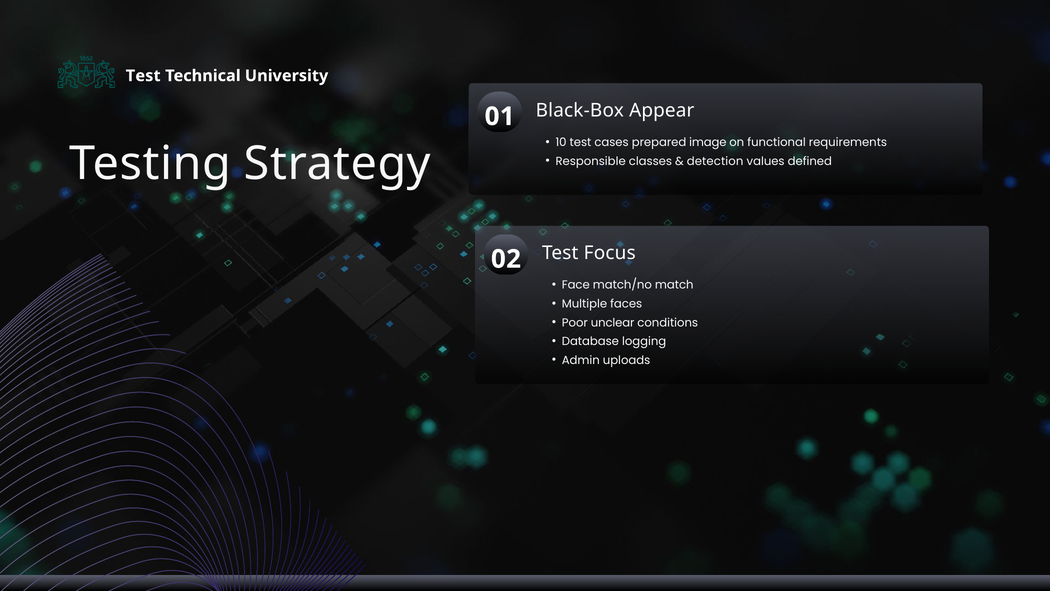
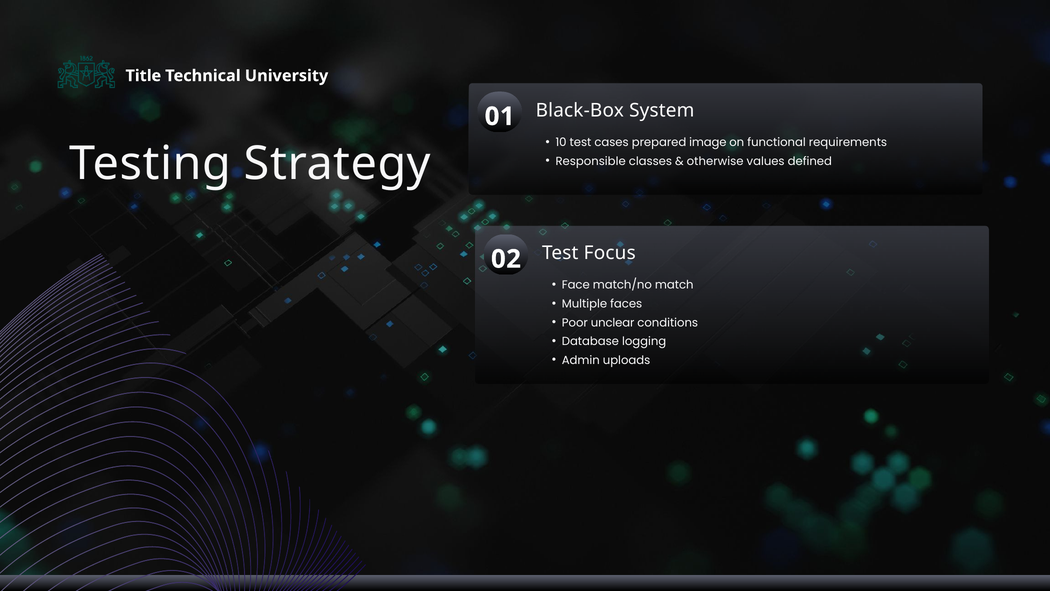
Test at (143, 76): Test -> Title
Appear: Appear -> System
detection: detection -> otherwise
